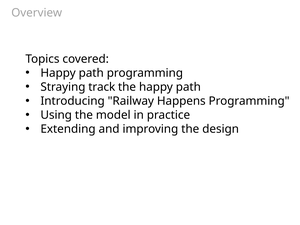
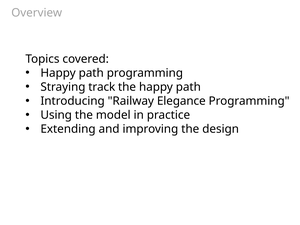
Happens: Happens -> Elegance
